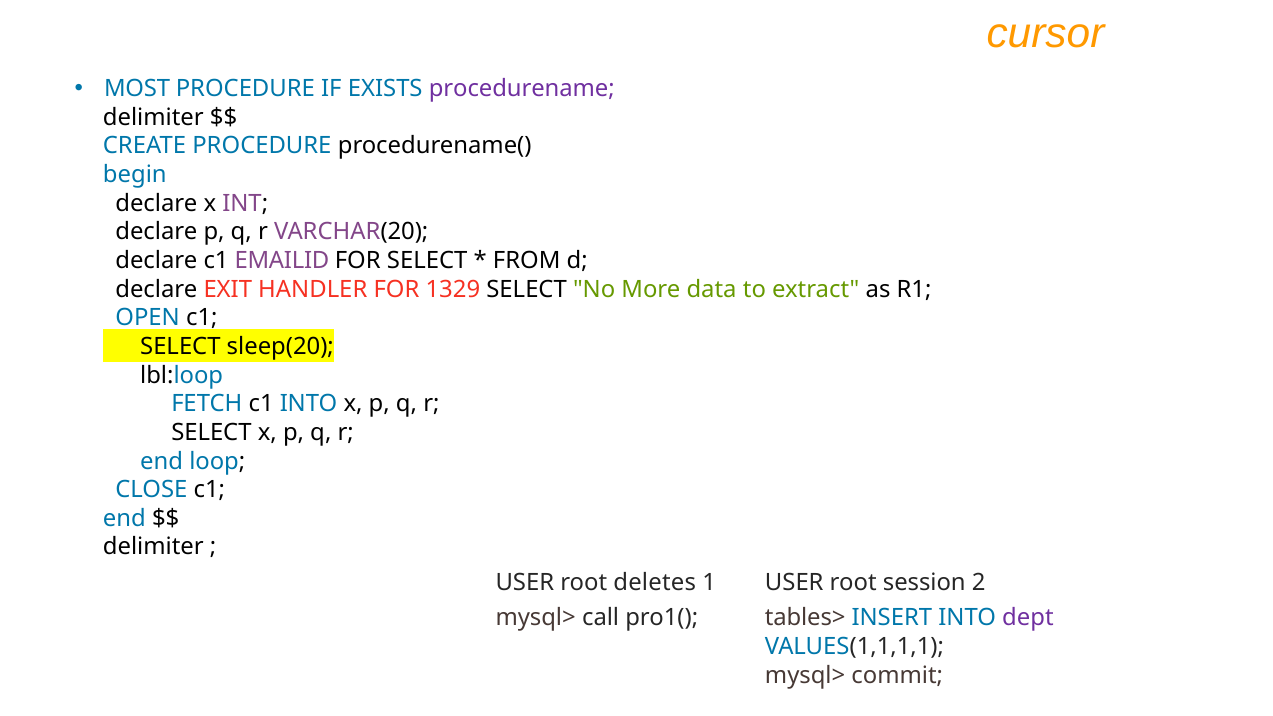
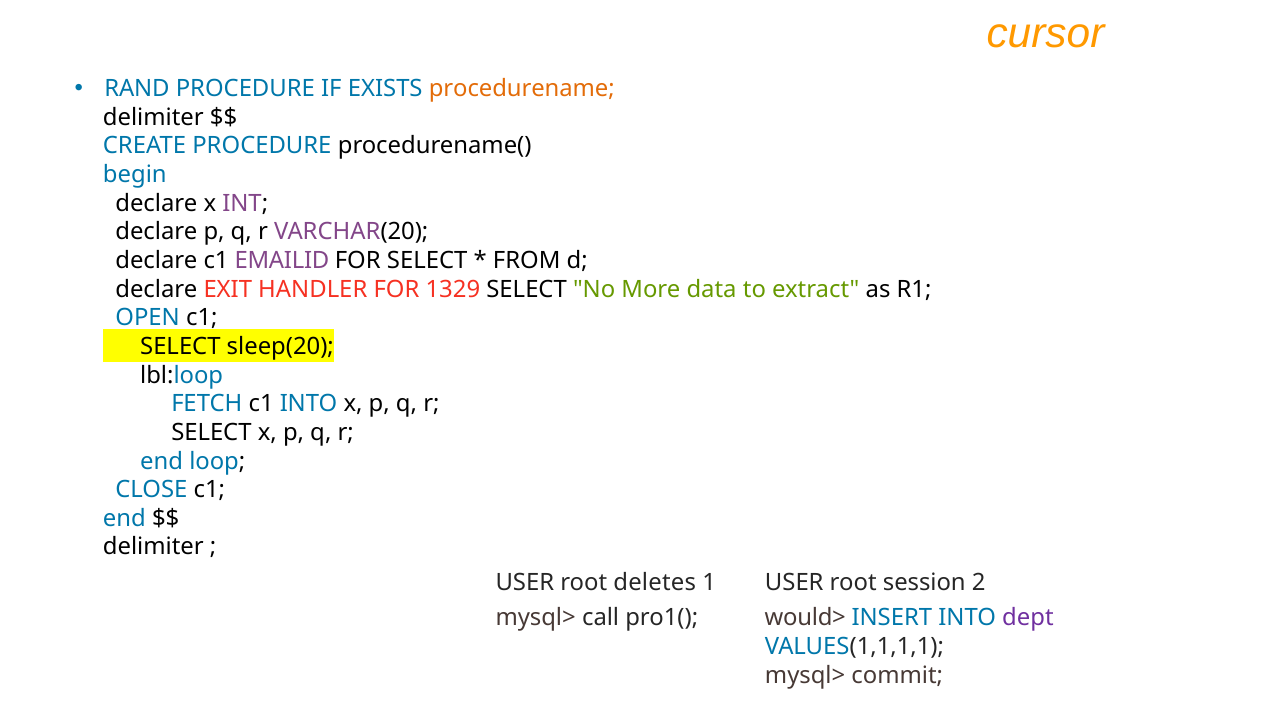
MOST: MOST -> RAND
procedurename colour: purple -> orange
tables>: tables> -> would>
